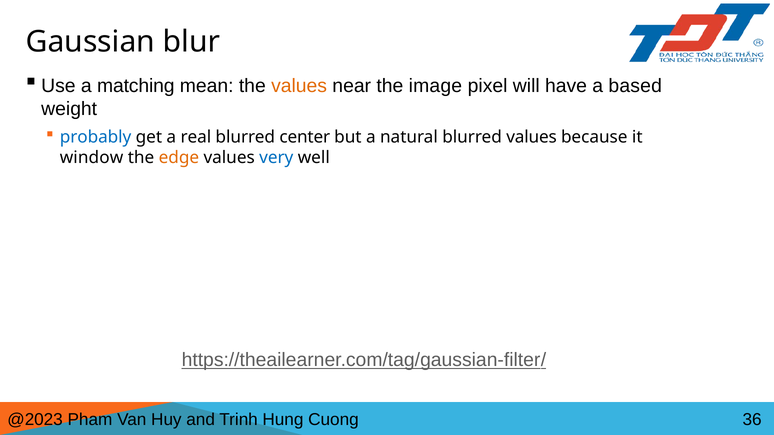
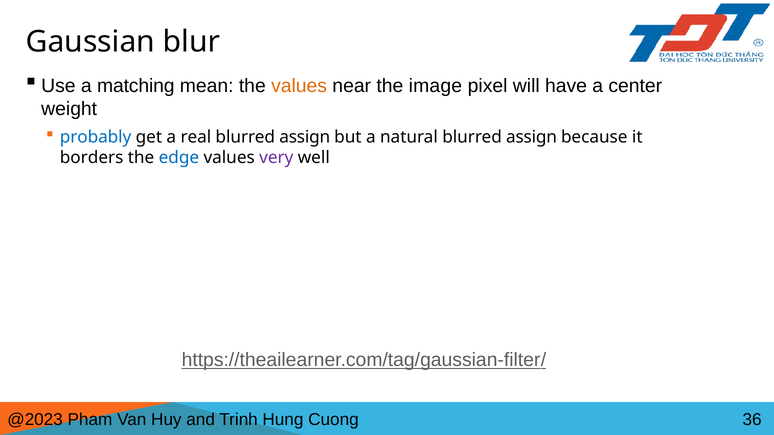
based: based -> center
center at (305, 137): center -> assign
natural blurred values: values -> assign
window: window -> borders
edge colour: orange -> blue
very colour: blue -> purple
